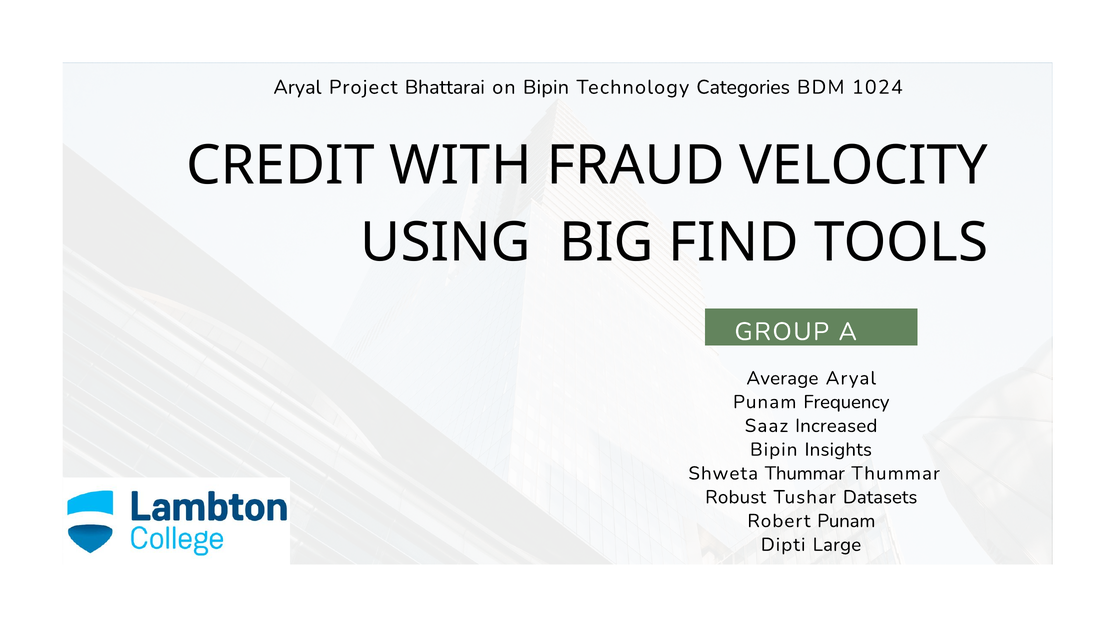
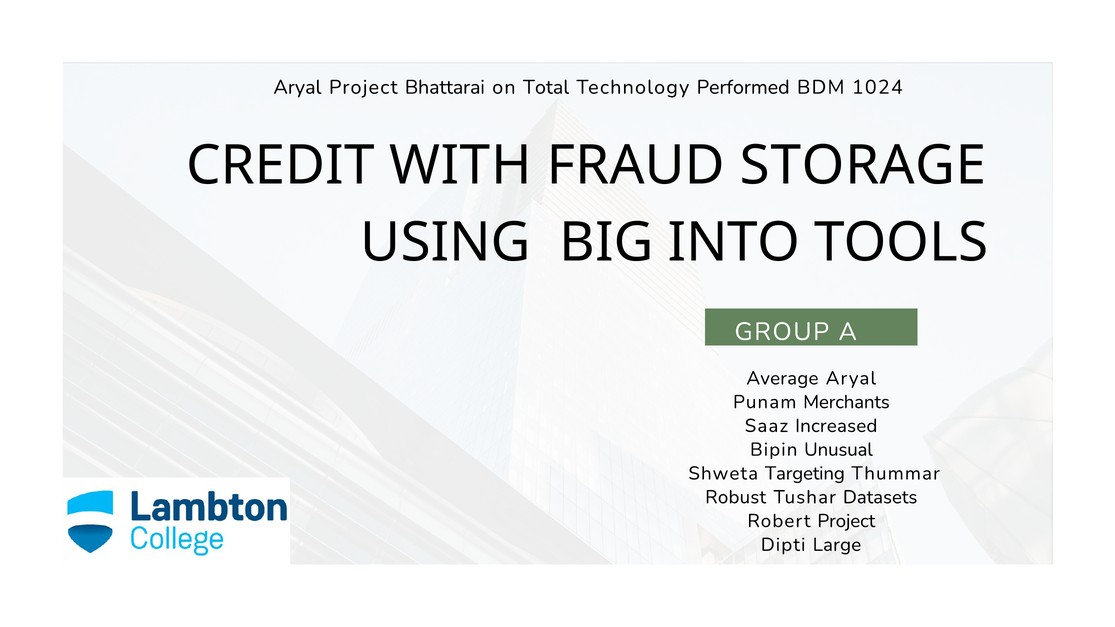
on Bipin: Bipin -> Total
Categories: Categories -> Performed
VELOCITY: VELOCITY -> STORAGE
FIND: FIND -> INTO
Frequency: Frequency -> Merchants
Insights: Insights -> Unusual
Shweta Thummar: Thummar -> Targeting
Robert Punam: Punam -> Project
